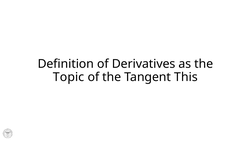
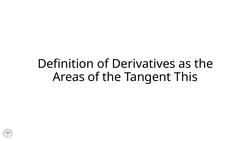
Topic: Topic -> Areas
